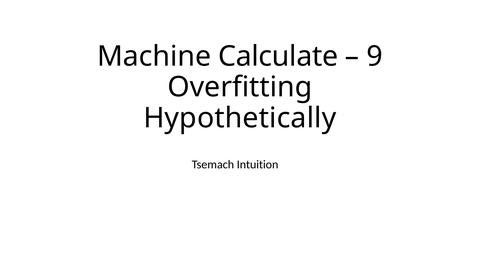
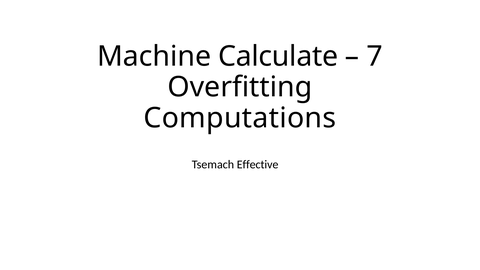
9: 9 -> 7
Hypothetically: Hypothetically -> Computations
Intuition: Intuition -> Effective
